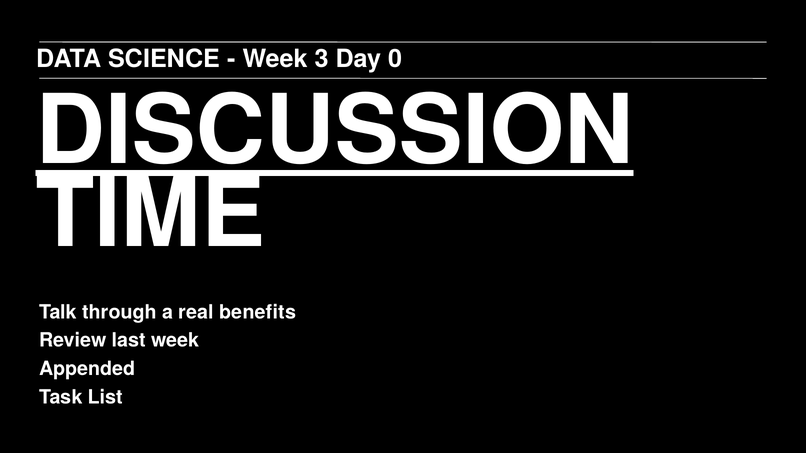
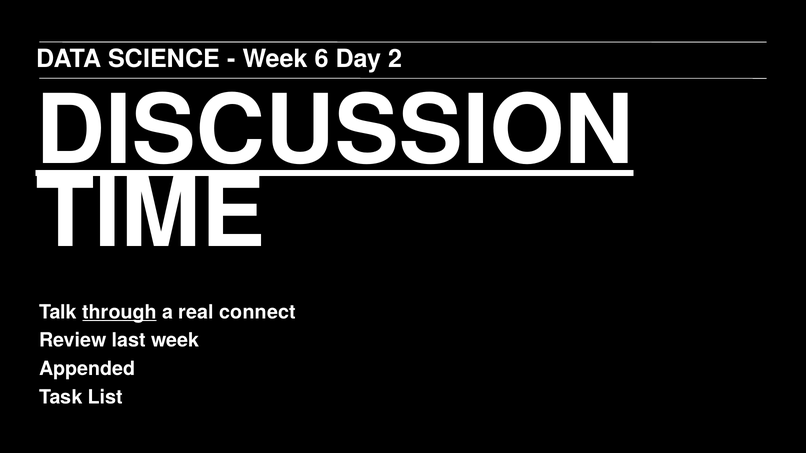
3: 3 -> 6
0: 0 -> 2
through underline: none -> present
benefits: benefits -> connect
